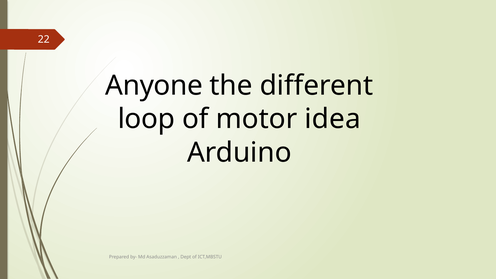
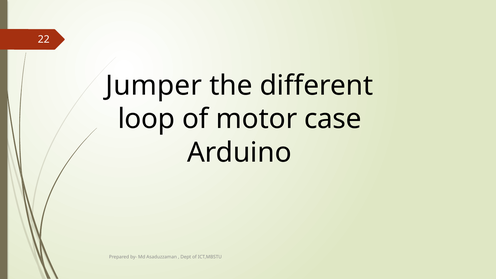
Anyone: Anyone -> Jumper
idea: idea -> case
